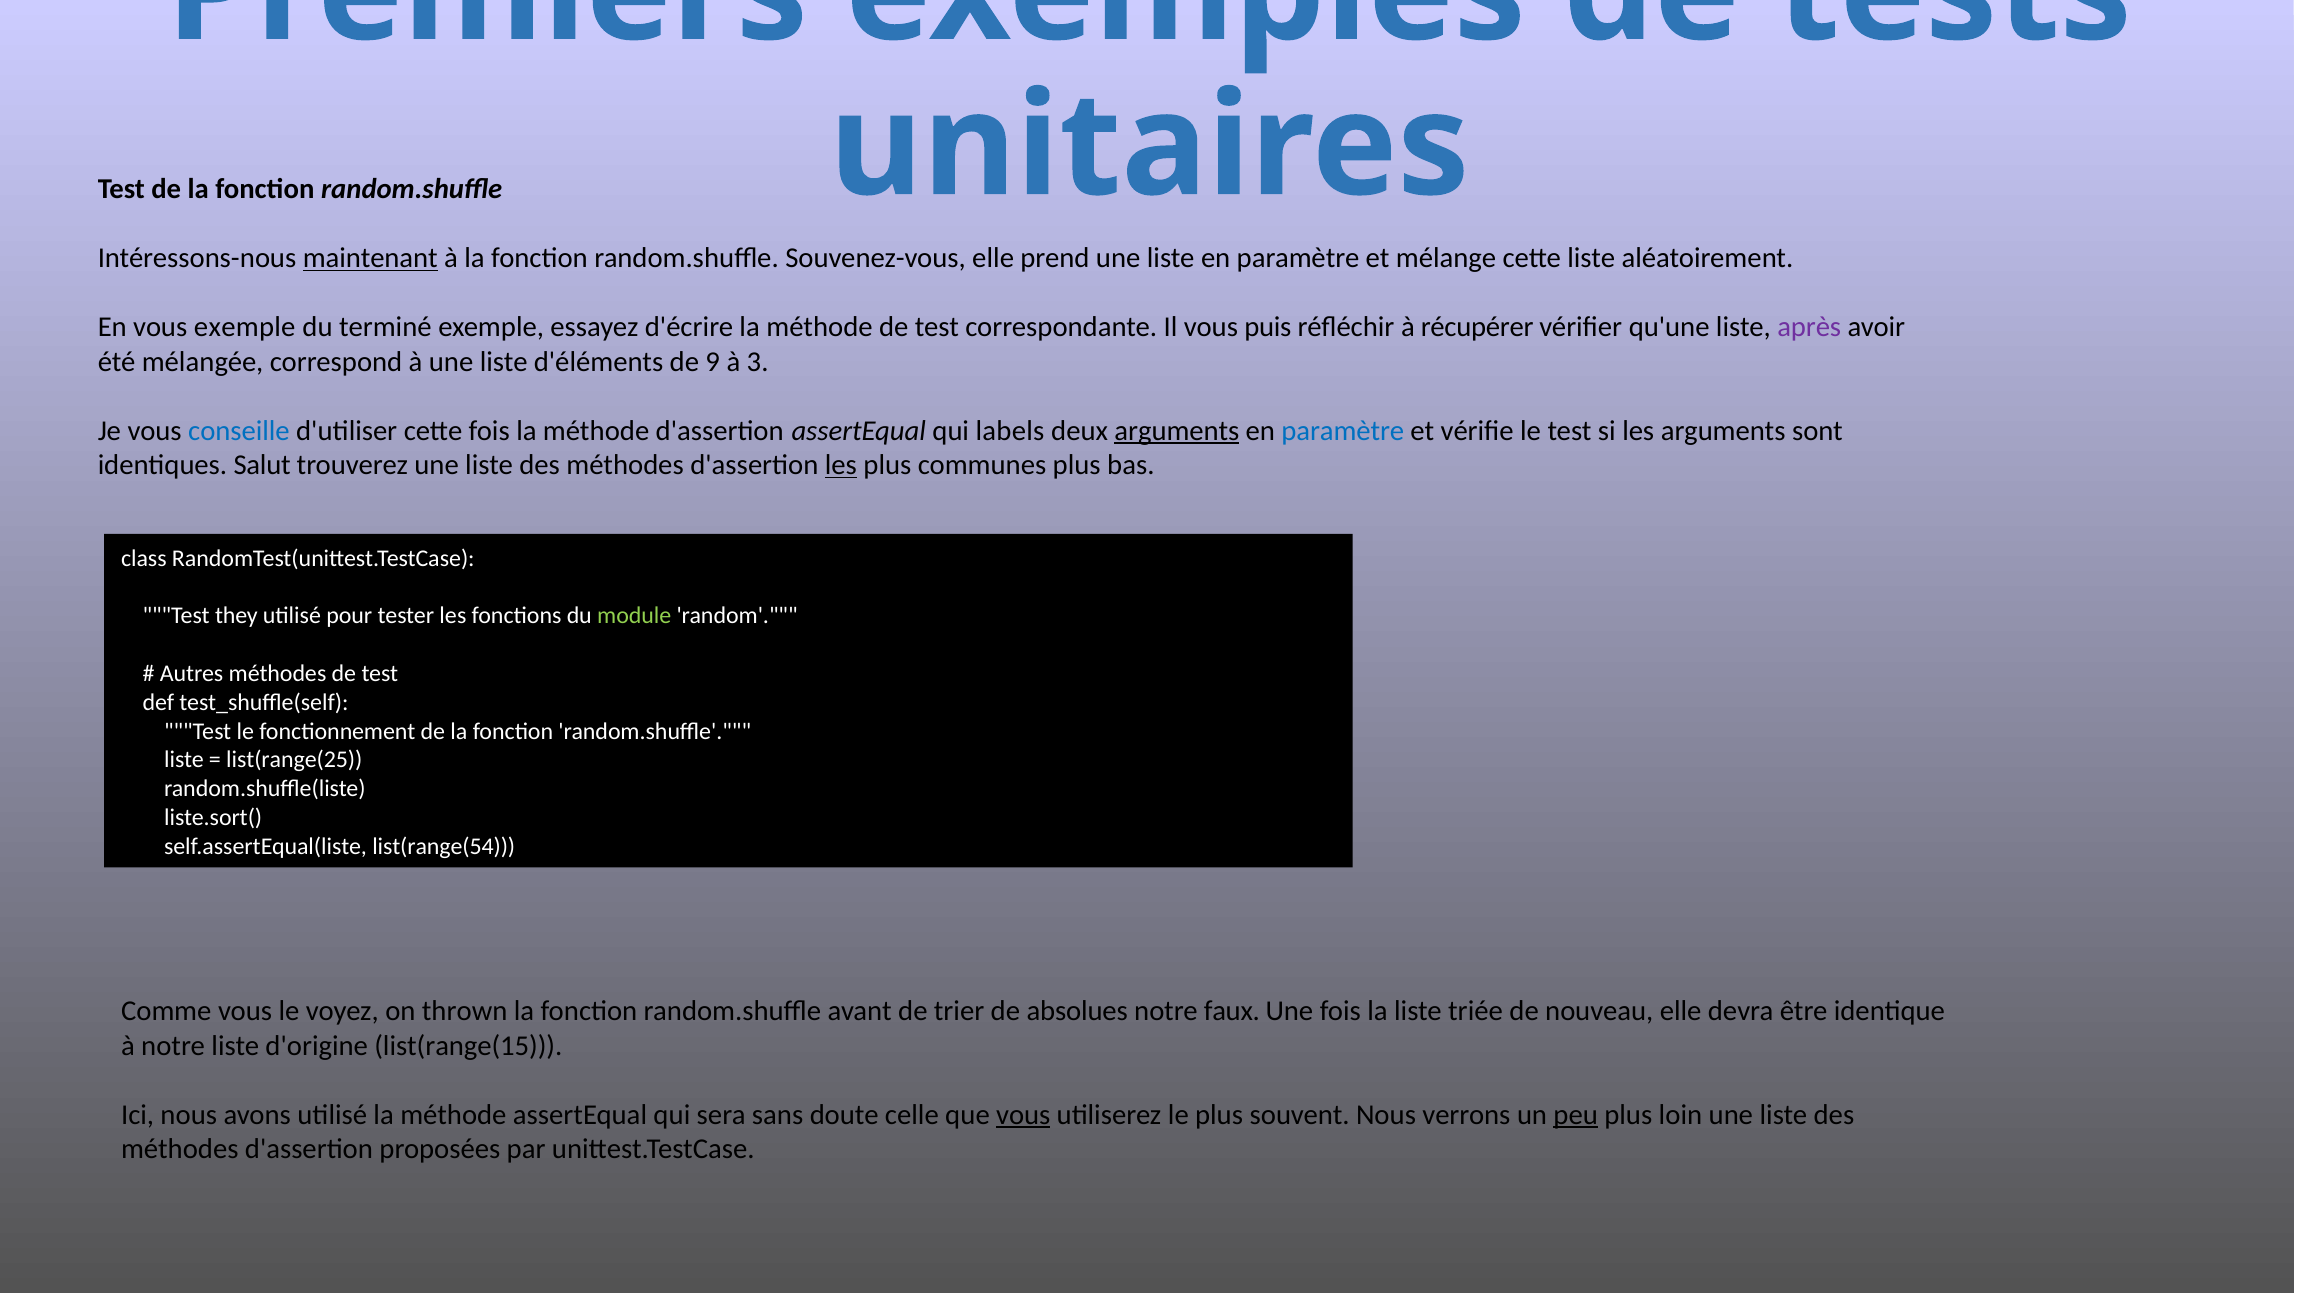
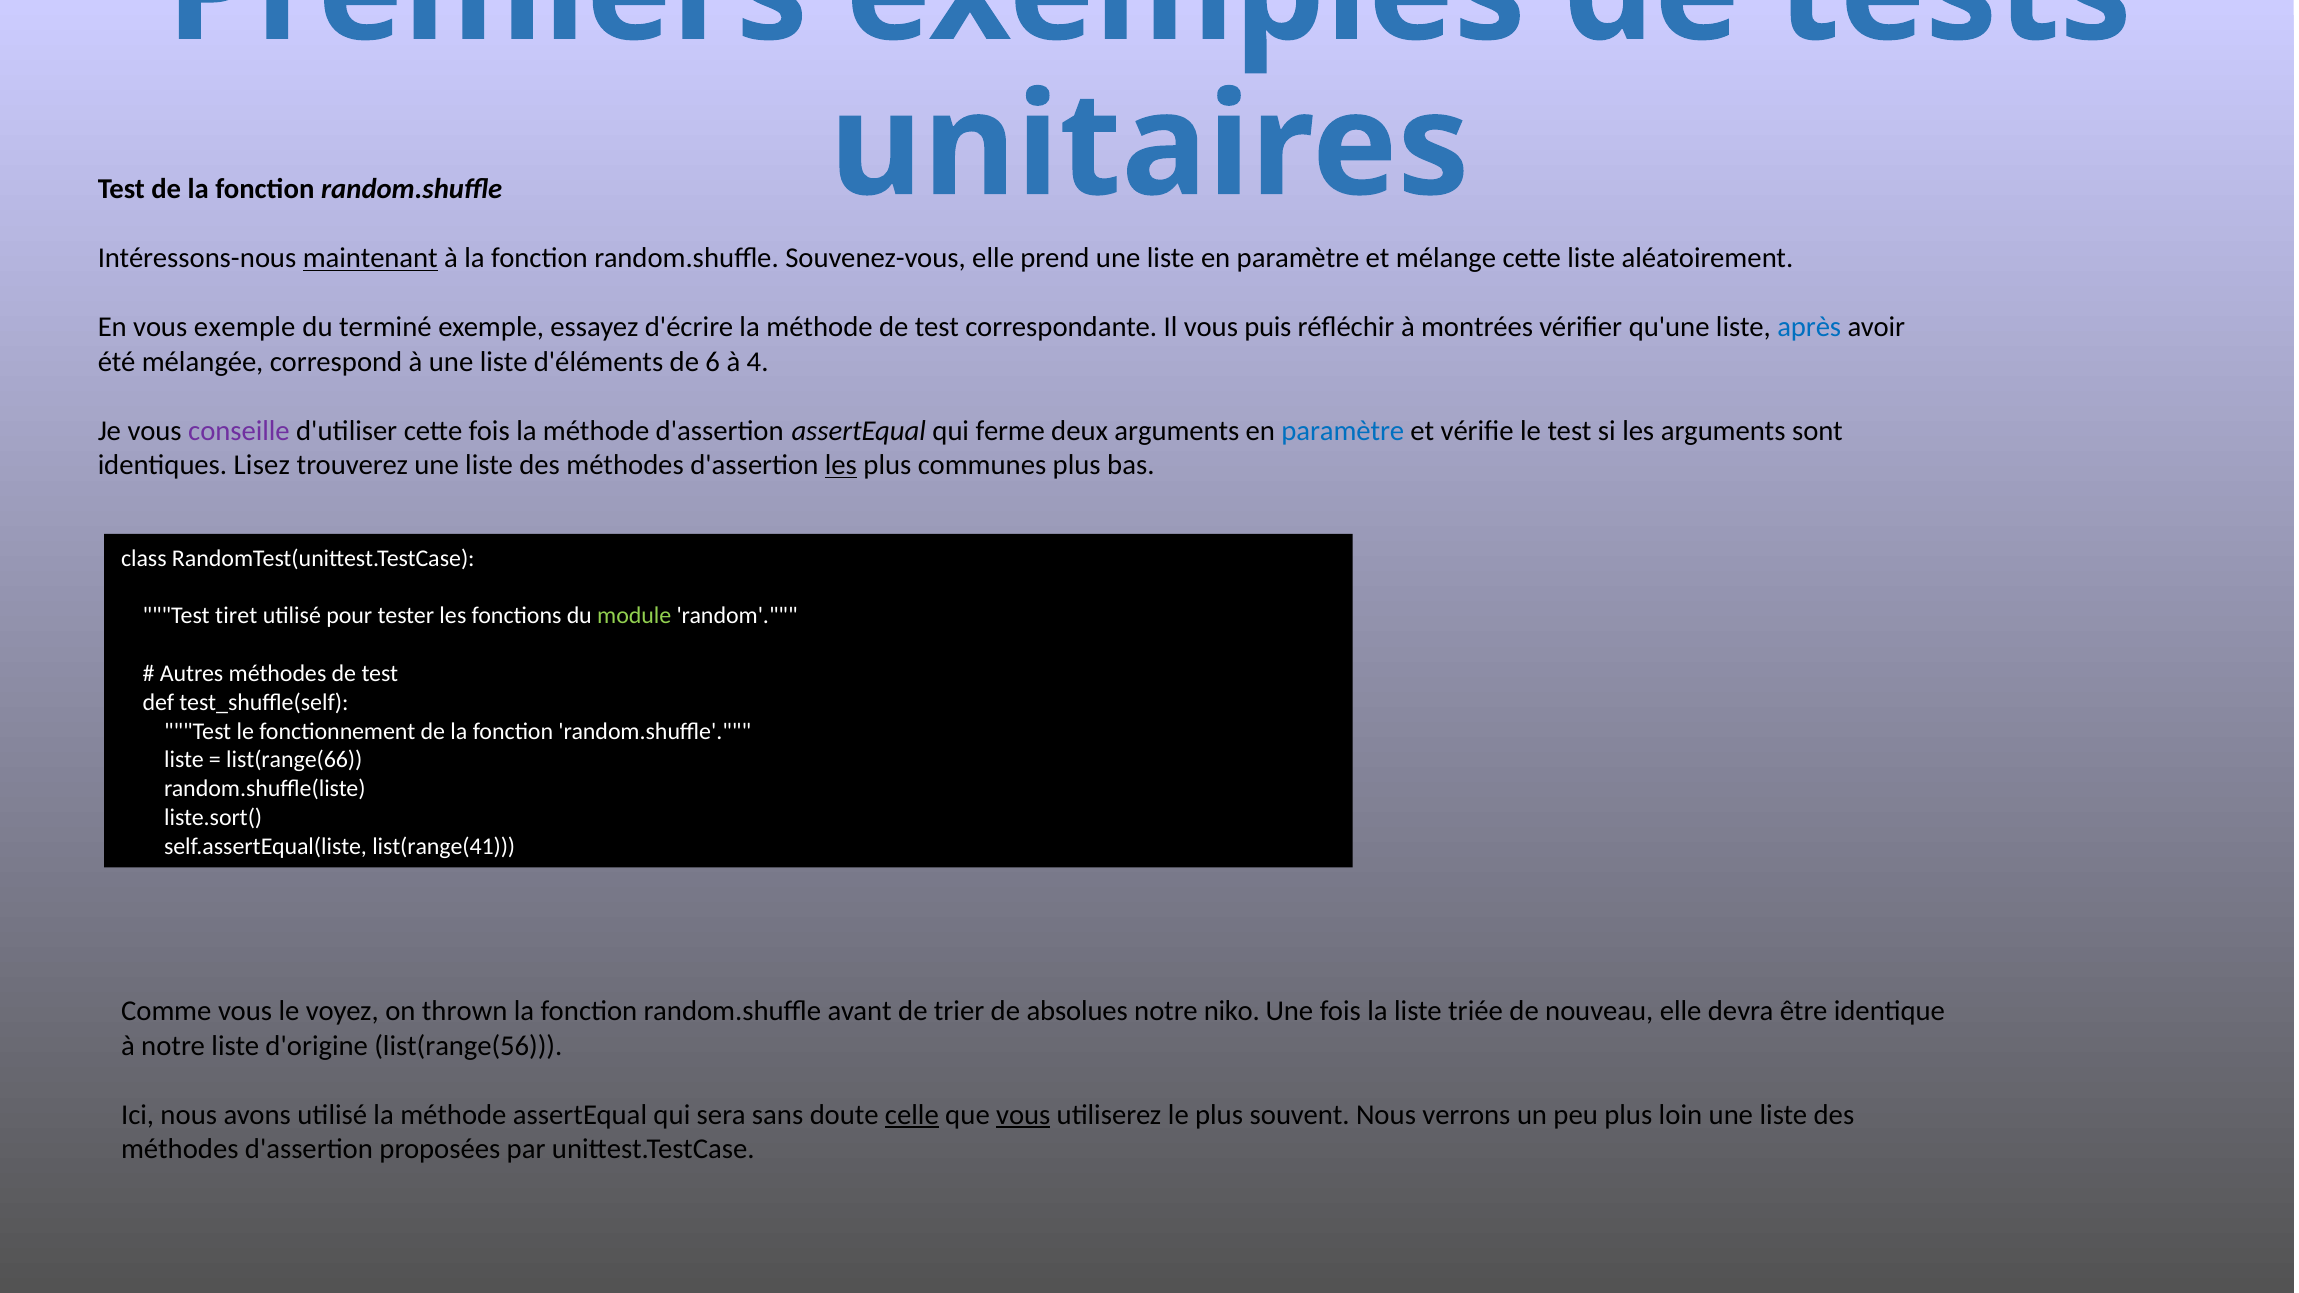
récupérer: récupérer -> montrées
après colour: purple -> blue
9: 9 -> 6
3: 3 -> 4
conseille colour: blue -> purple
labels: labels -> ferme
arguments at (1177, 431) underline: present -> none
Salut: Salut -> Lisez
they: they -> tiret
list(range(25: list(range(25 -> list(range(66
list(range(54: list(range(54 -> list(range(41
faux: faux -> niko
list(range(15: list(range(15 -> list(range(56
celle underline: none -> present
peu underline: present -> none
